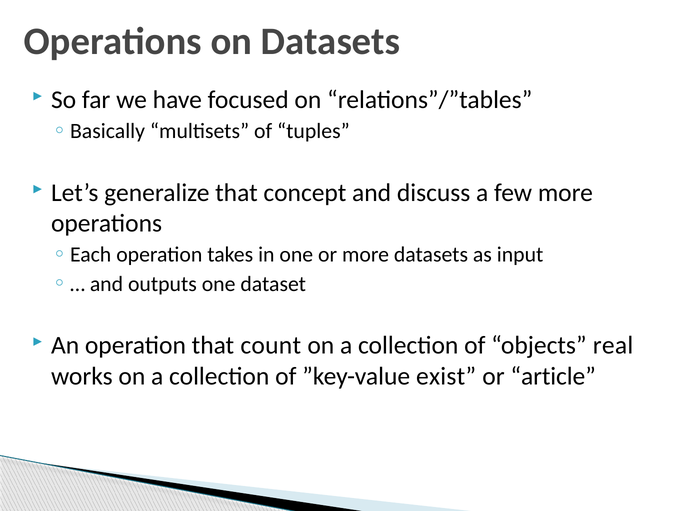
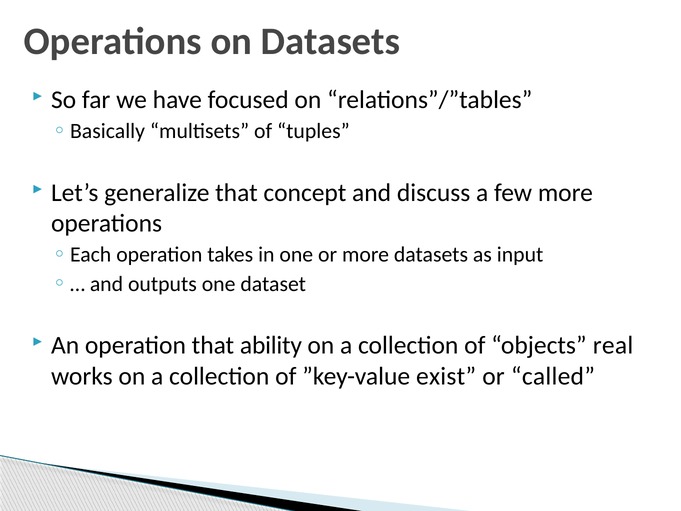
count: count -> ability
article: article -> called
